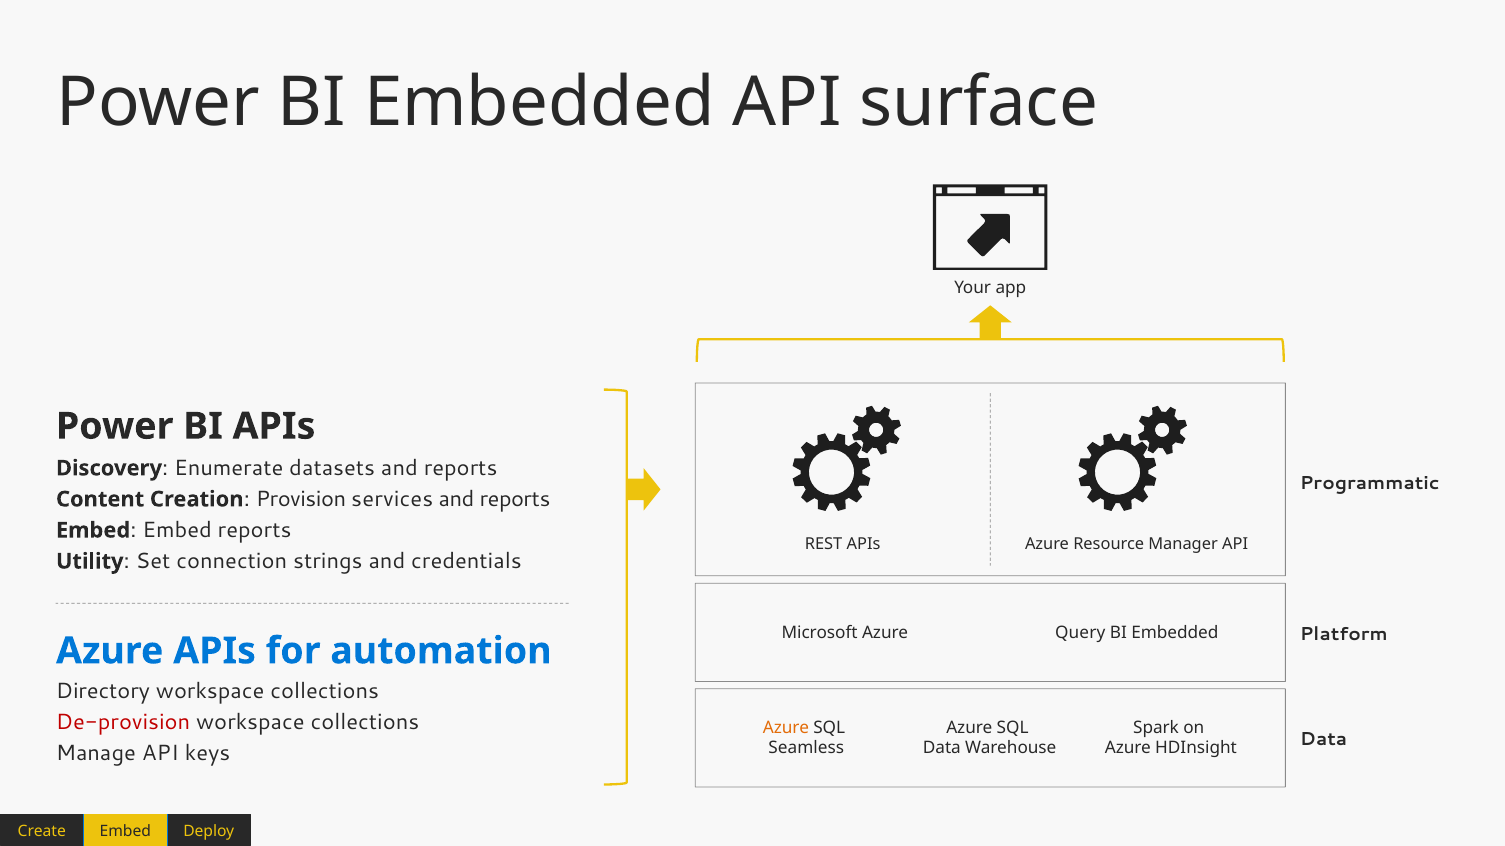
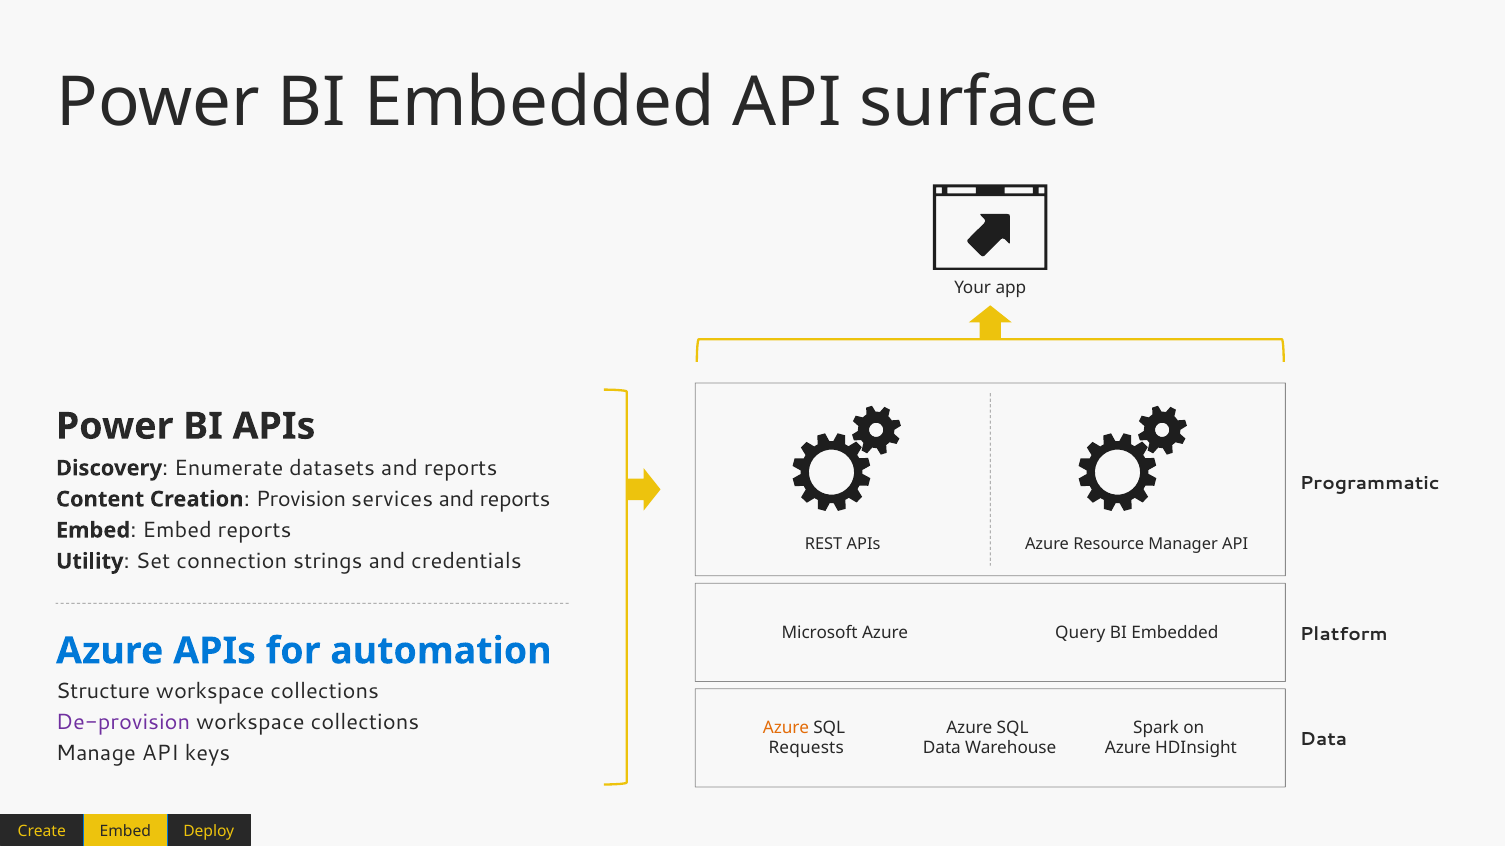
Directory: Directory -> Structure
De-provision colour: red -> purple
Seamless: Seamless -> Requests
